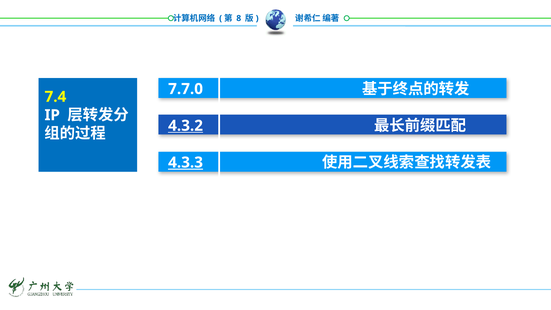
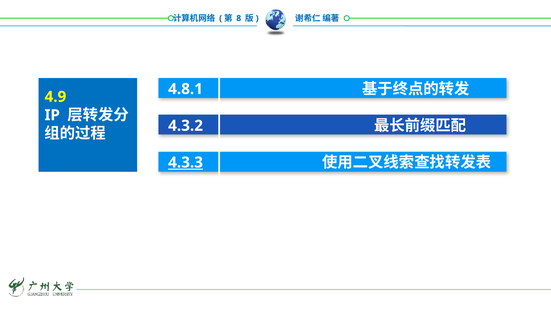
7.7.0: 7.7.0 -> 4.8.1
7.4: 7.4 -> 4.9
4.3.2 underline: present -> none
